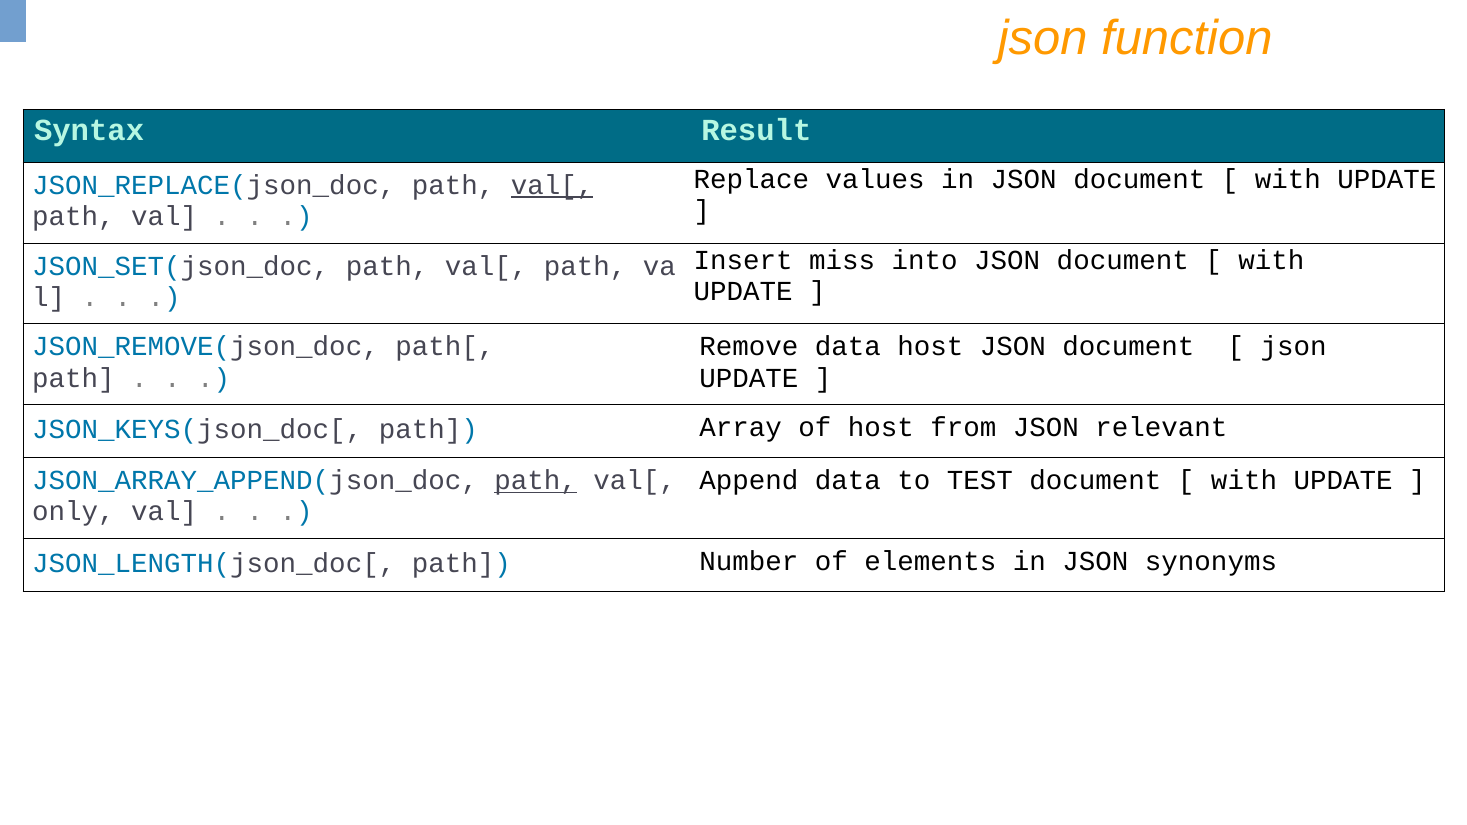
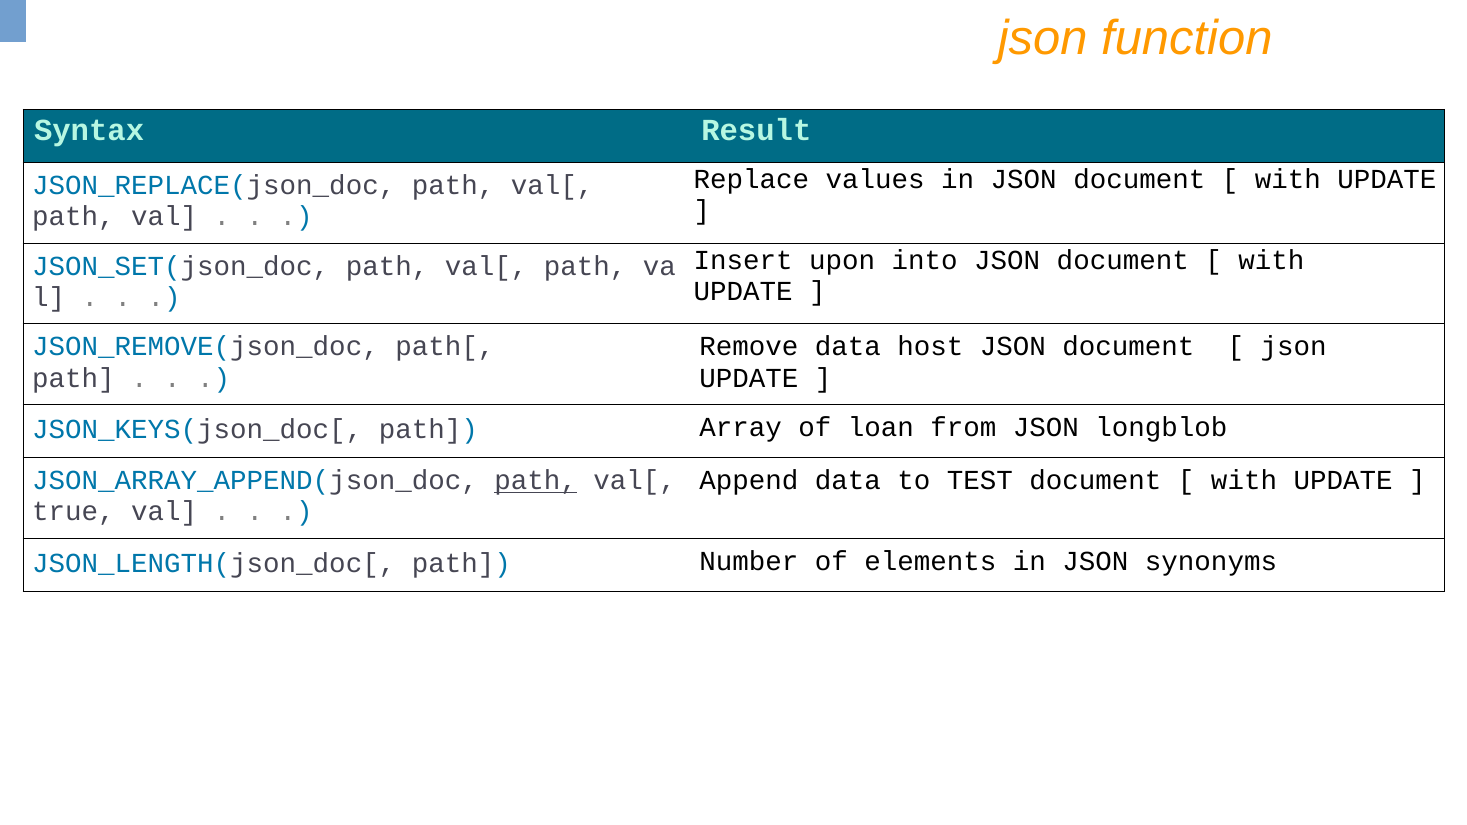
val[ at (552, 185) underline: present -> none
miss: miss -> upon
of host: host -> loan
relevant: relevant -> longblob
only: only -> true
